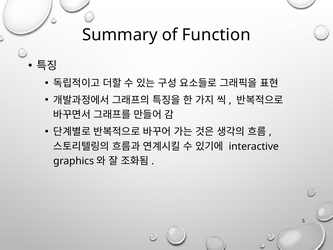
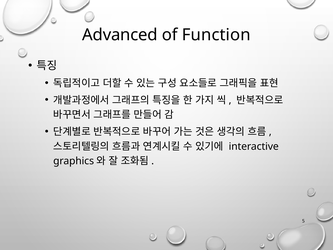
Summary: Summary -> Advanced
